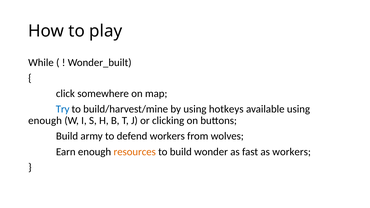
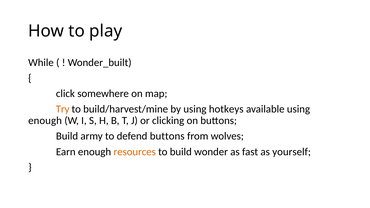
Try colour: blue -> orange
defend workers: workers -> buttons
as workers: workers -> yourself
